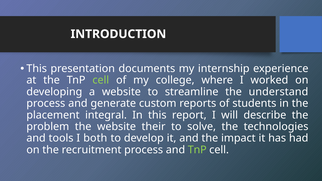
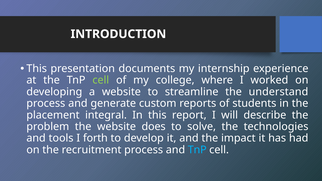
their: their -> does
both: both -> forth
TnP at (197, 150) colour: light green -> light blue
